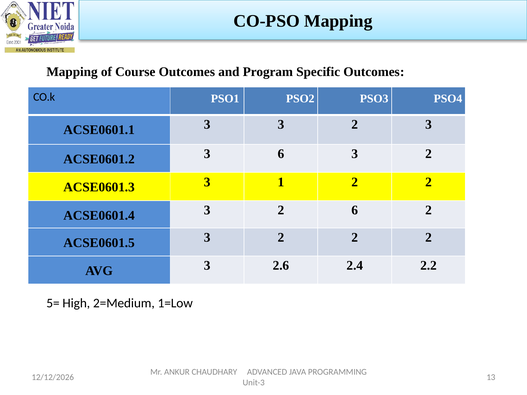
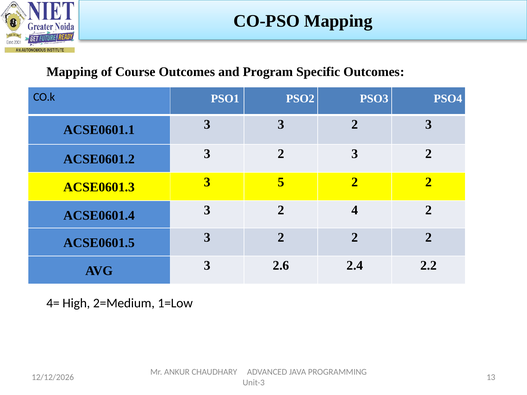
ACSE0601.2 3 6: 6 -> 2
1: 1 -> 5
2 6: 6 -> 4
5=: 5= -> 4=
